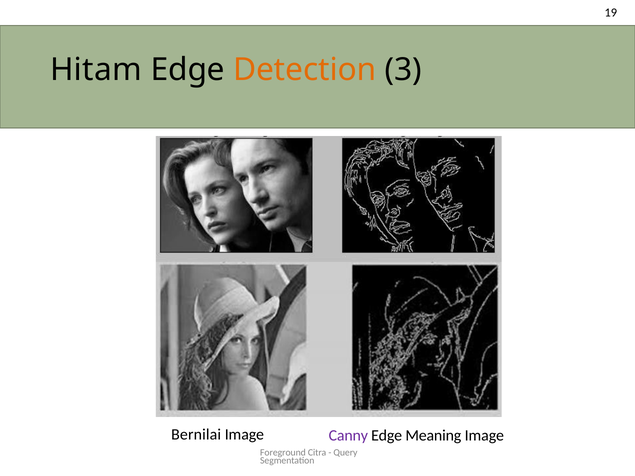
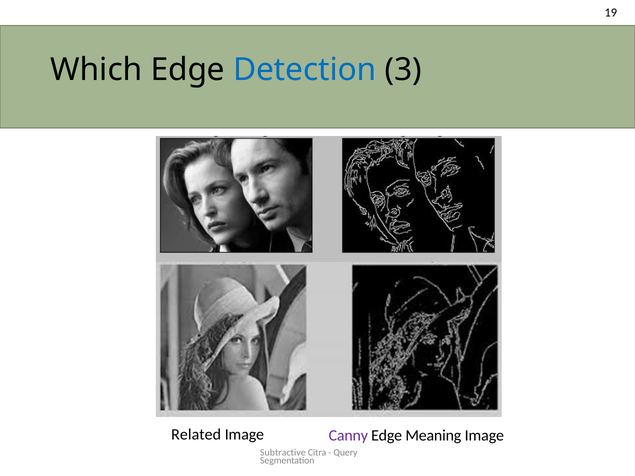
Hitam: Hitam -> Which
Detection colour: orange -> blue
Bernilai: Bernilai -> Related
Foreground: Foreground -> Subtractive
